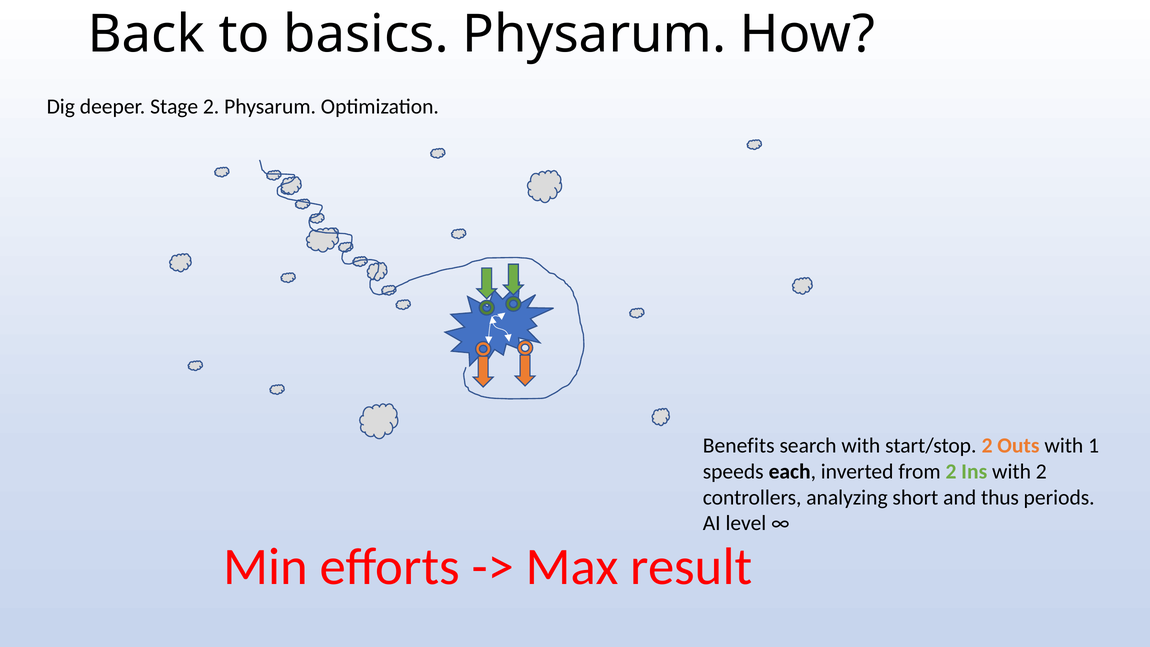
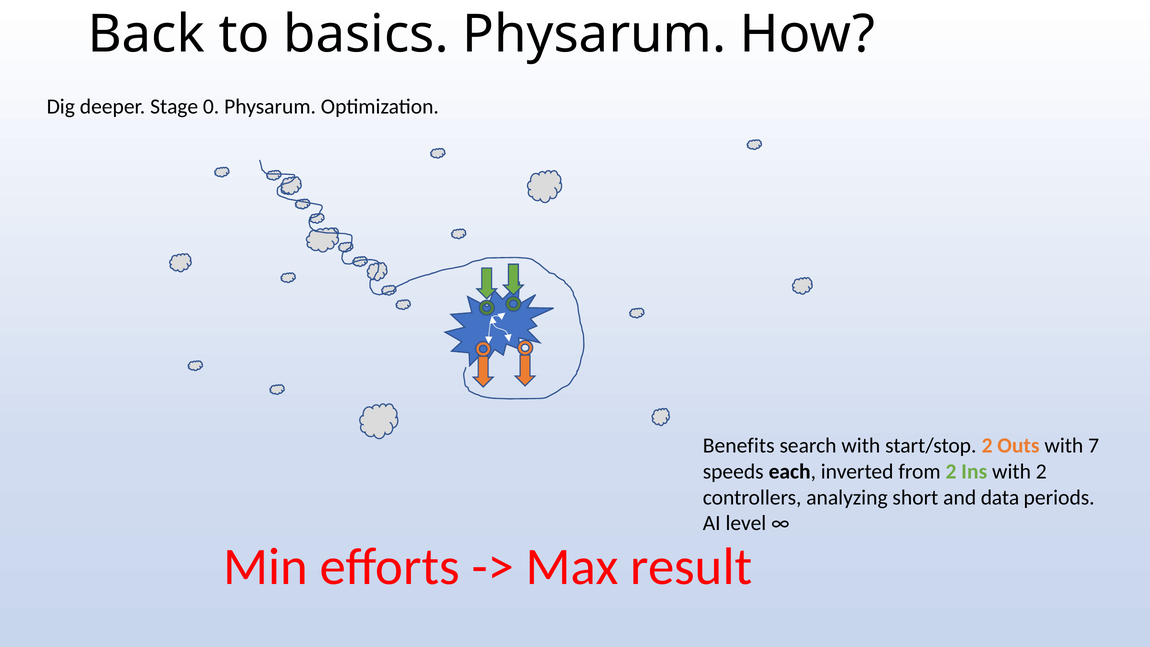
Stage 2: 2 -> 0
1: 1 -> 7
thus: thus -> data
